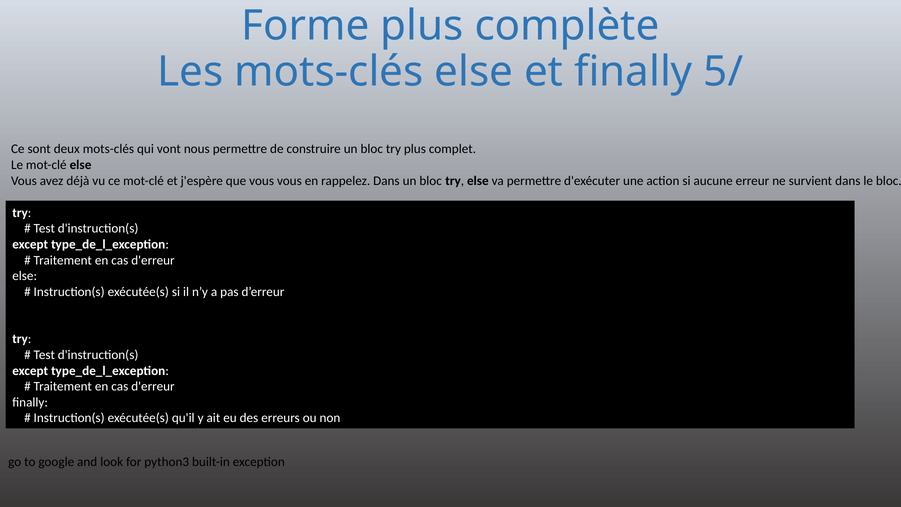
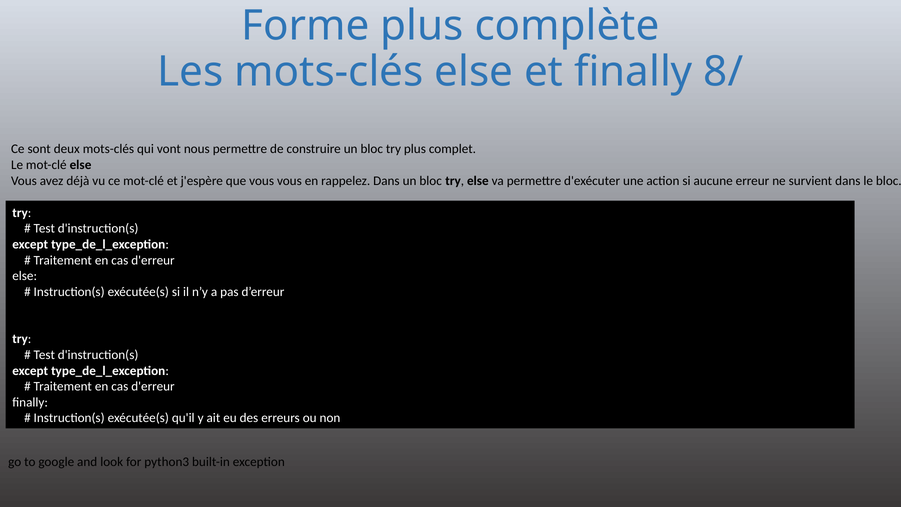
5/: 5/ -> 8/
